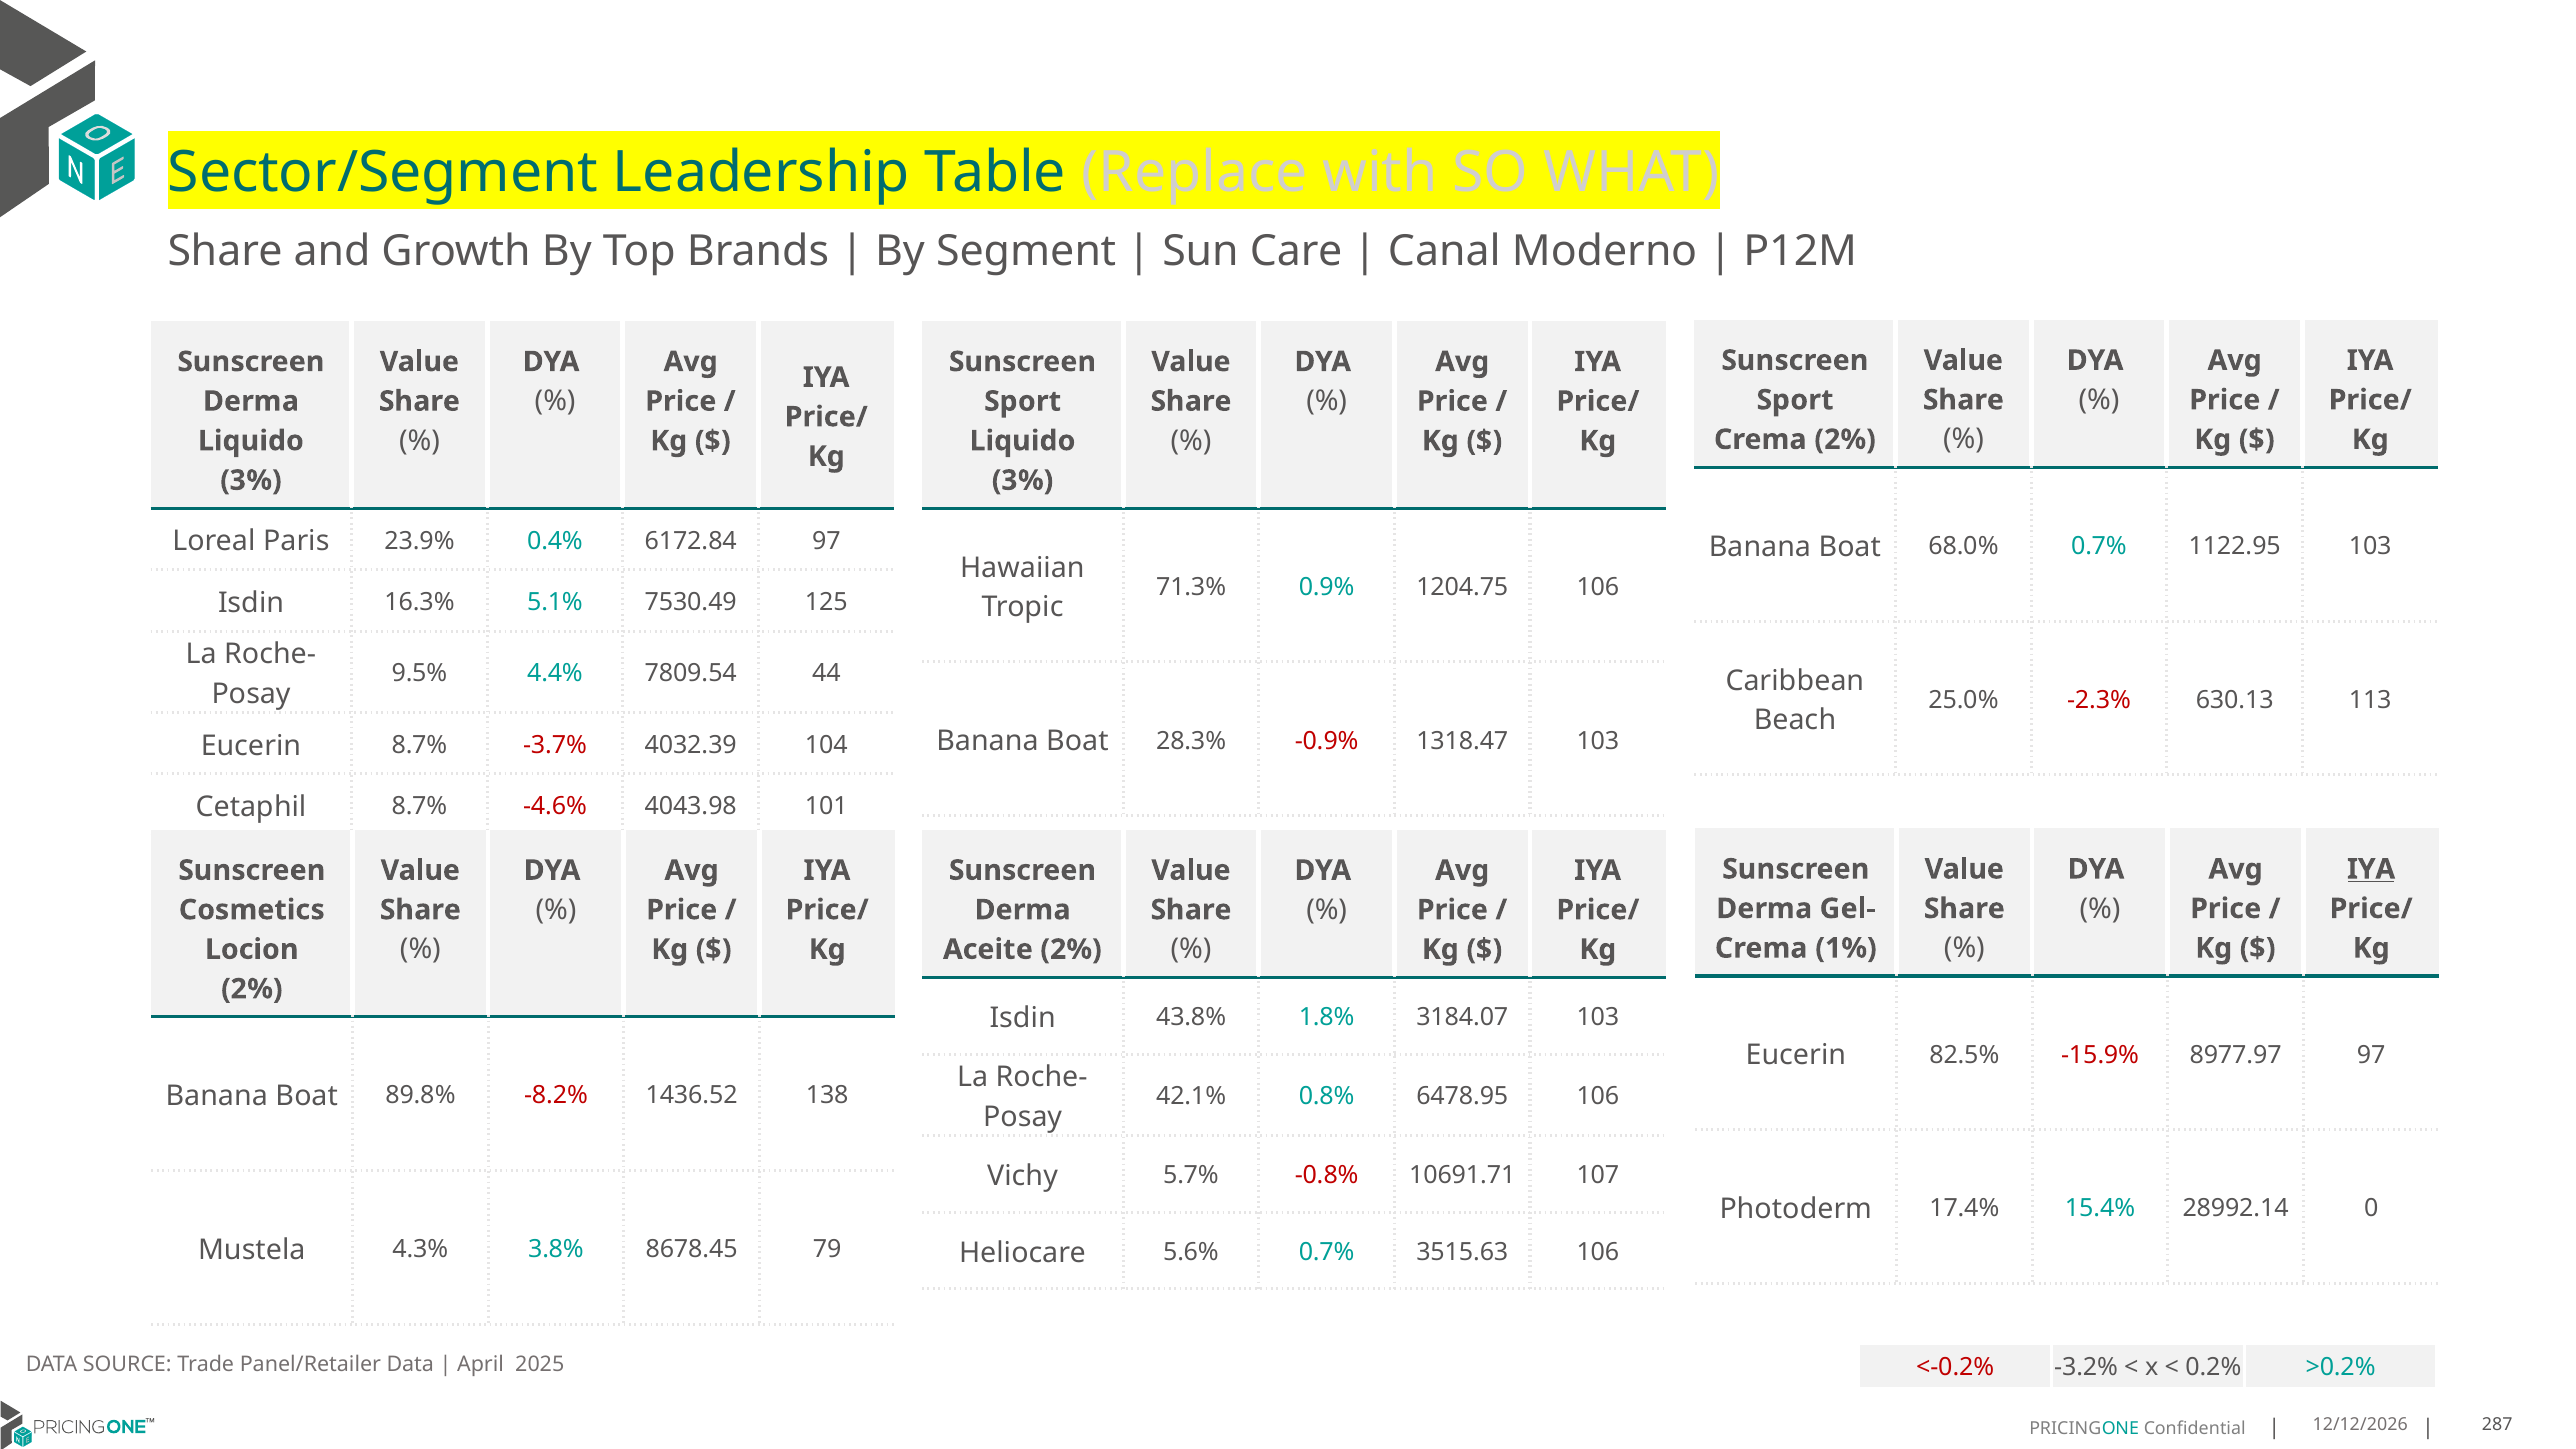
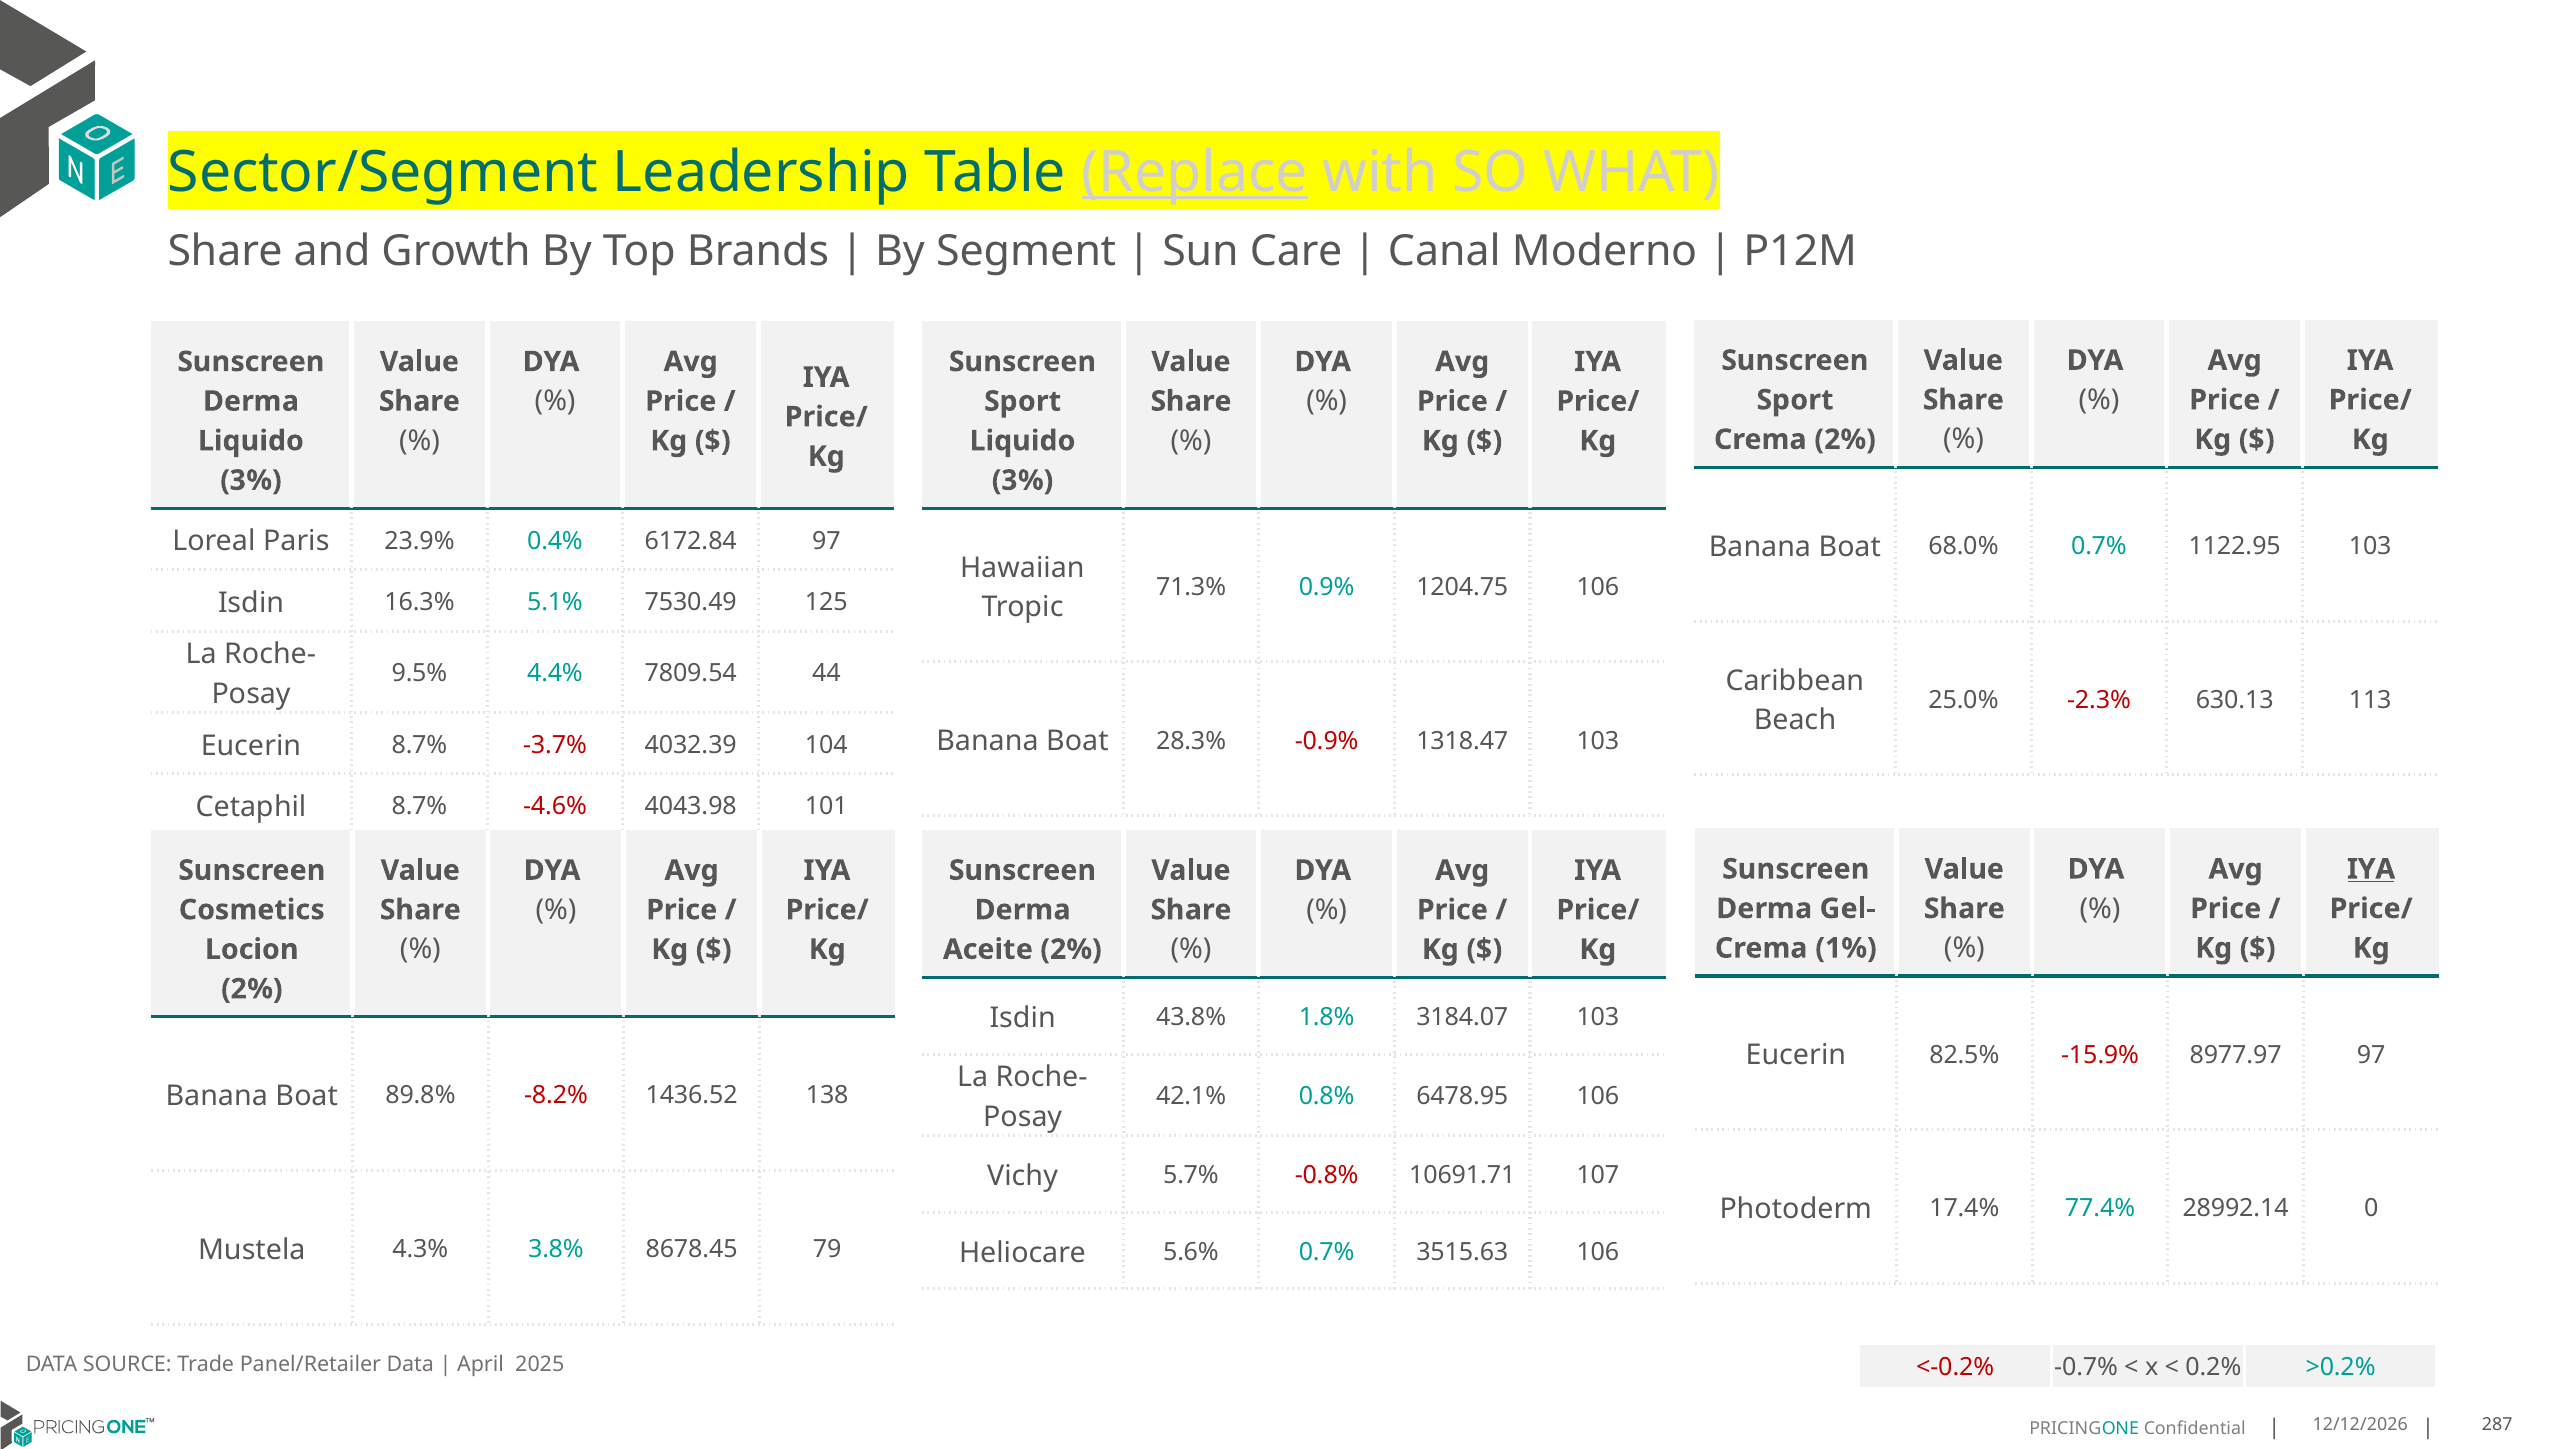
Replace underline: none -> present
15.4%: 15.4% -> 77.4%
-3.2%: -3.2% -> -0.7%
